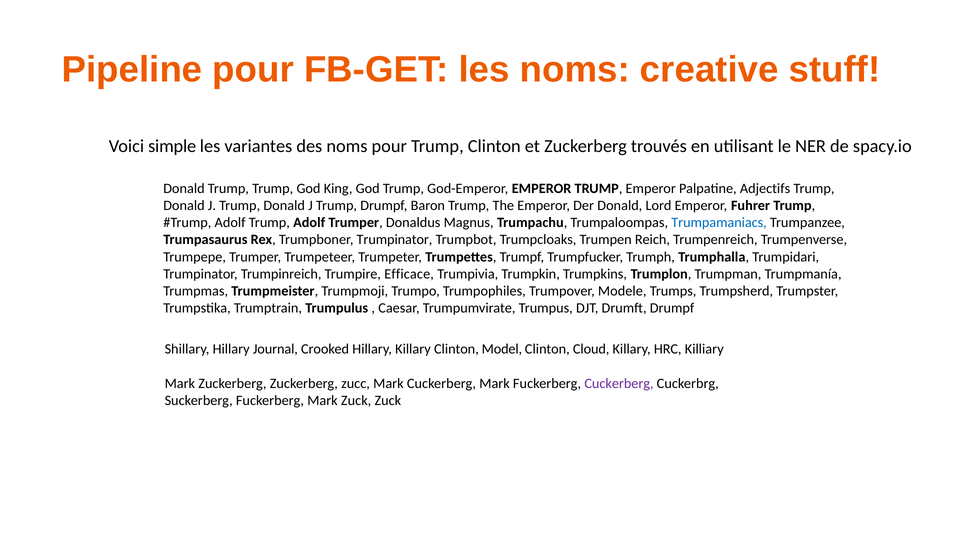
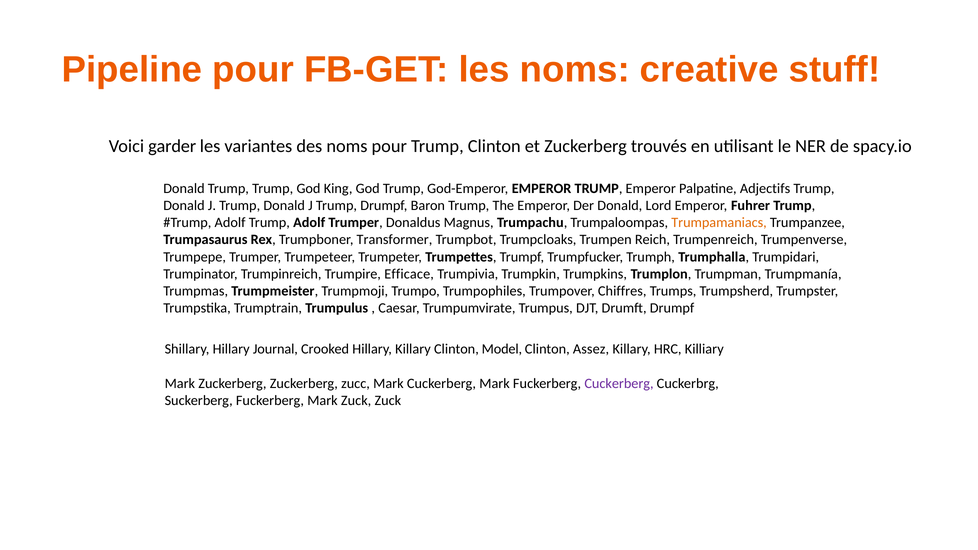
simple: simple -> garder
Trumpamaniacs colour: blue -> orange
Trumpboner Trumpinator: Trumpinator -> Transformer
Modele: Modele -> Chiffres
Cloud: Cloud -> Assez
